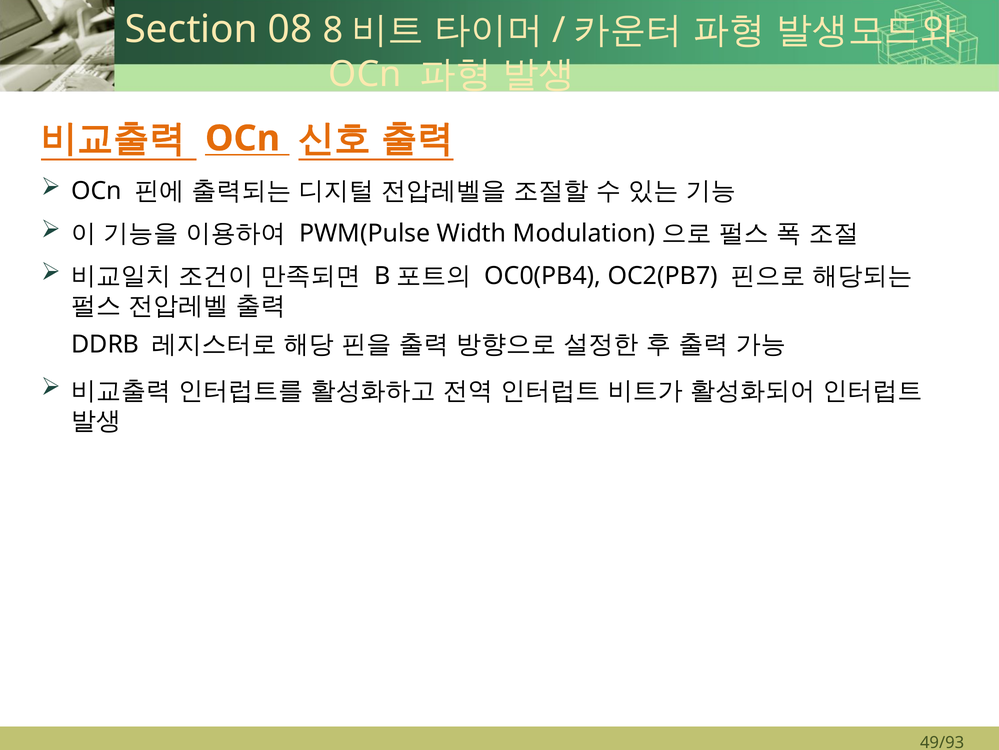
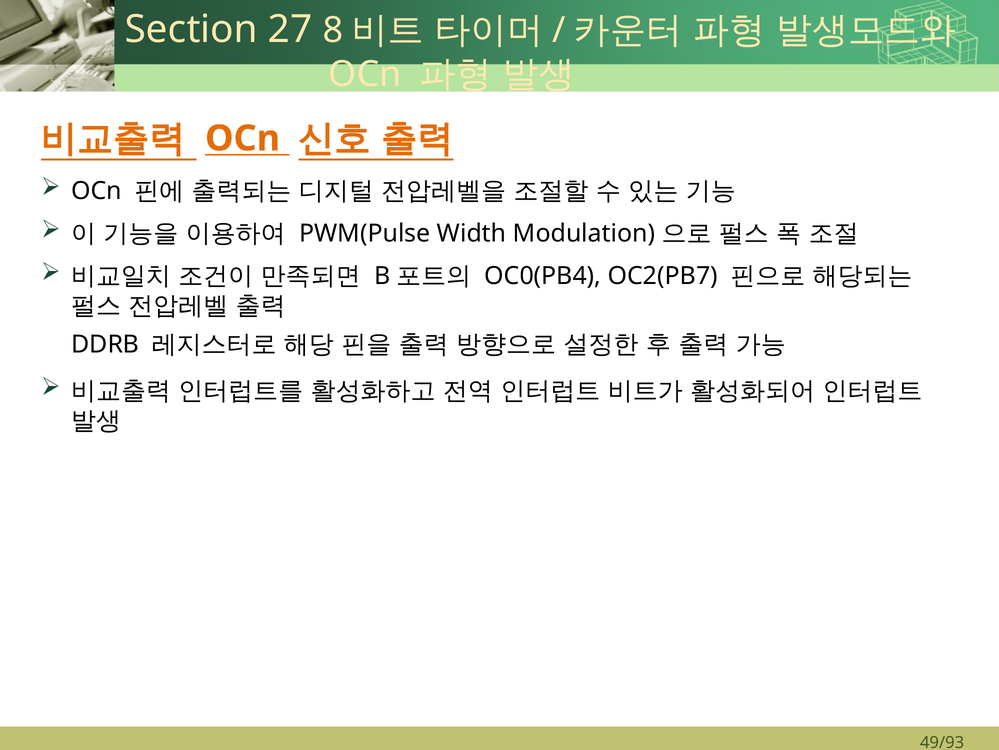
08: 08 -> 27
